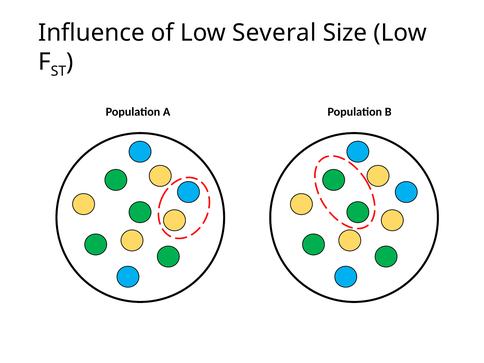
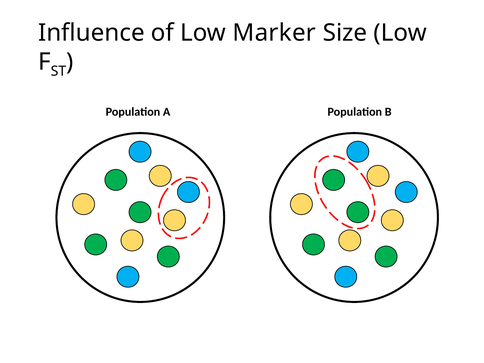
Several: Several -> Marker
